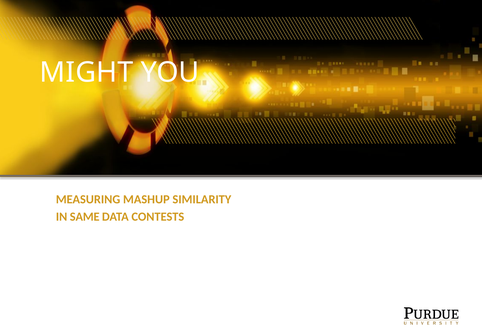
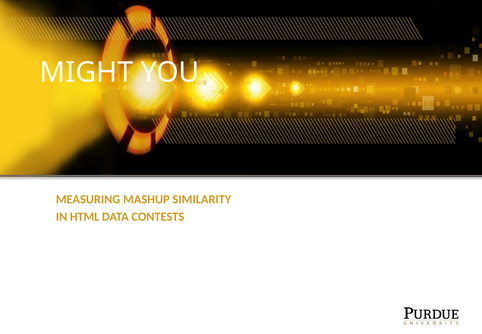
SAME: SAME -> HTML
